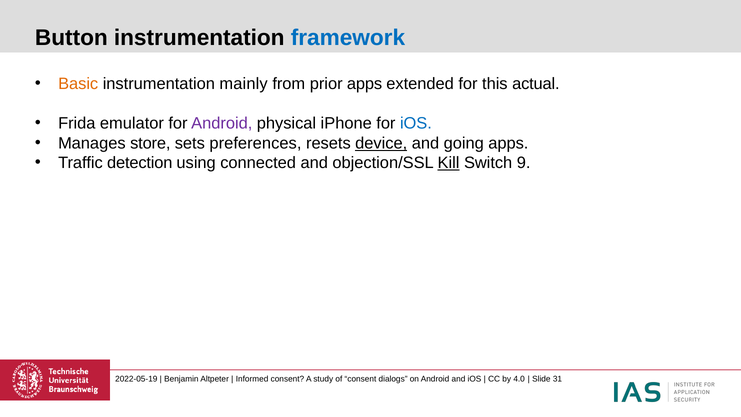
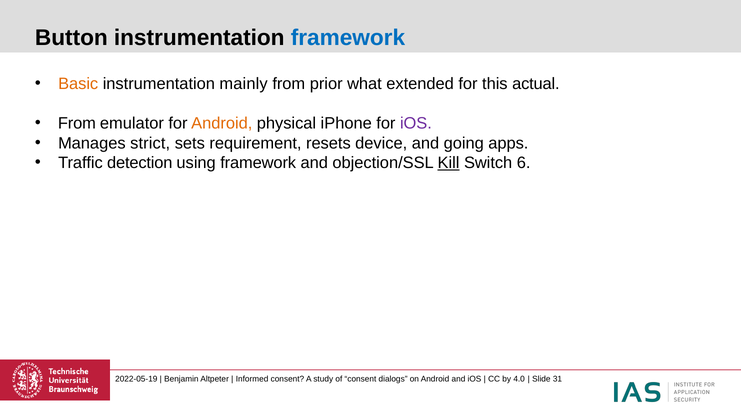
prior apps: apps -> what
Frida at (77, 123): Frida -> From
Android at (222, 123) colour: purple -> orange
iOS at (416, 123) colour: blue -> purple
store: store -> strict
preferences: preferences -> requirement
device underline: present -> none
using connected: connected -> framework
9: 9 -> 6
